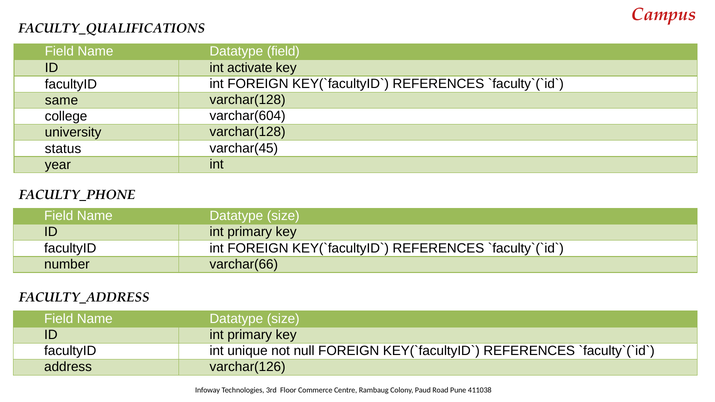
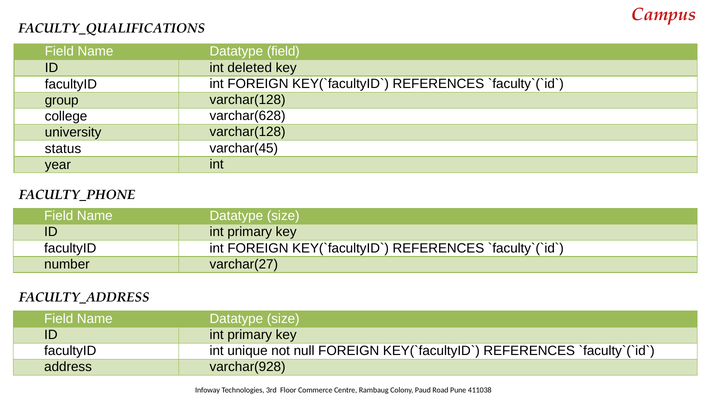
activate: activate -> deleted
same: same -> group
varchar(604: varchar(604 -> varchar(628
varchar(66: varchar(66 -> varchar(27
varchar(126: varchar(126 -> varchar(928
